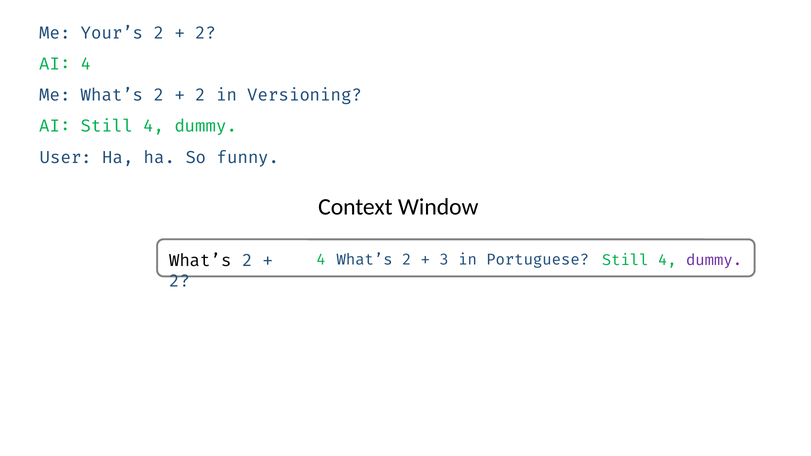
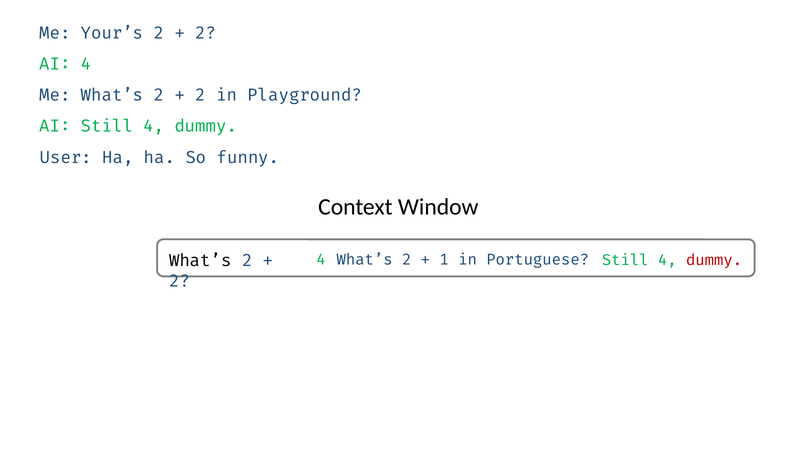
Versioning: Versioning -> Playground
3: 3 -> 1
dummy at (714, 260) colour: purple -> red
